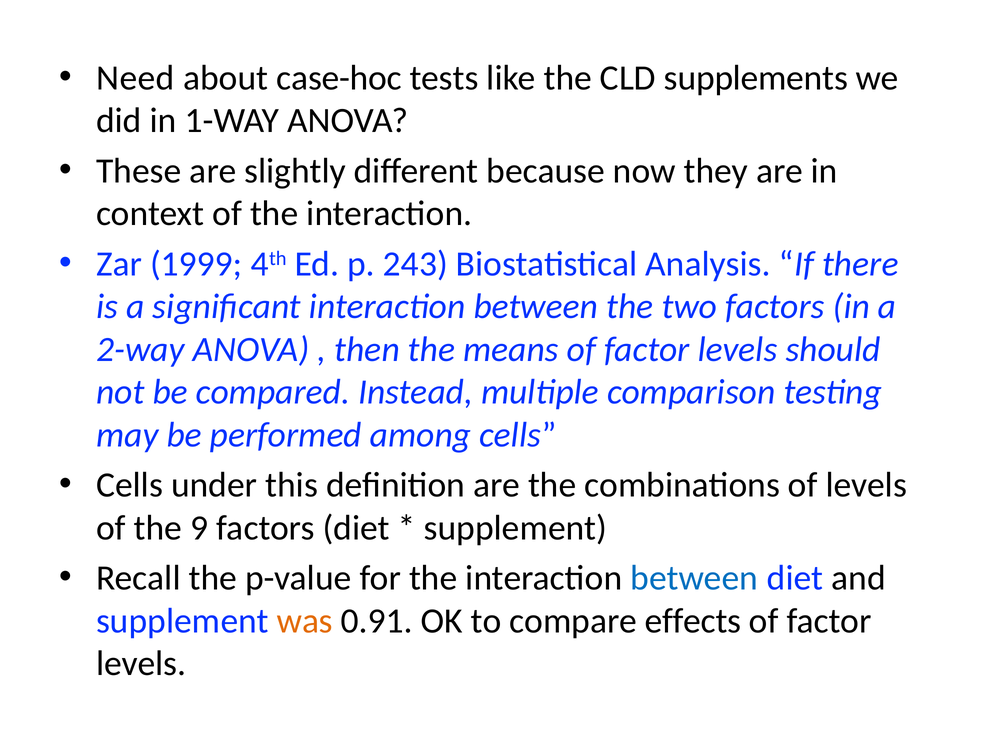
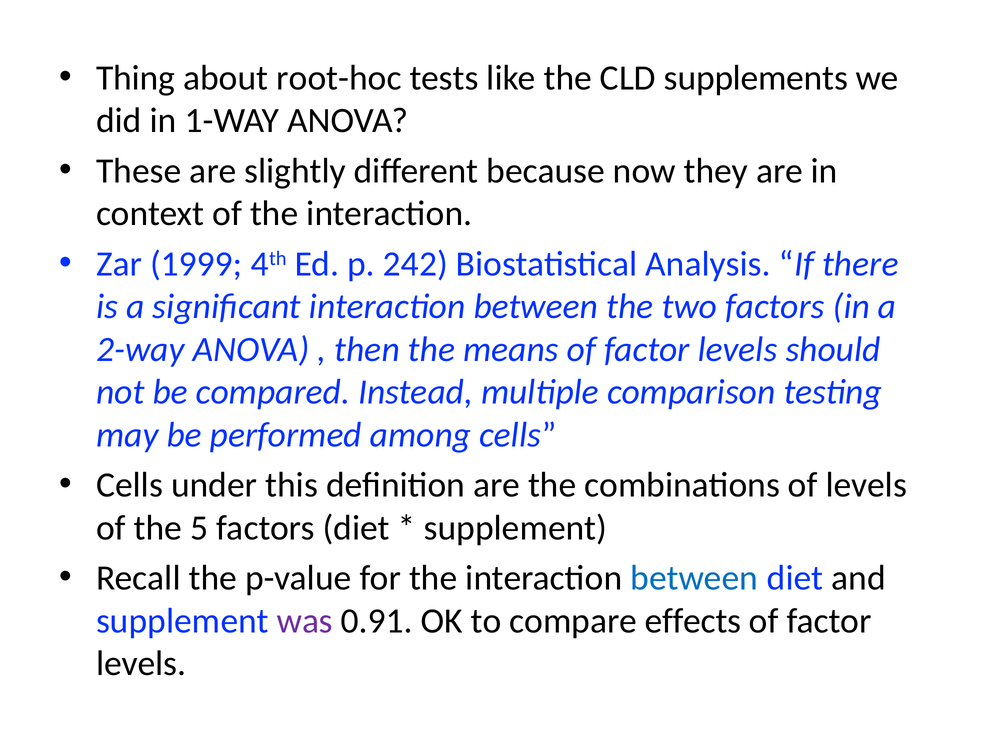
Need: Need -> Thing
case-hoc: case-hoc -> root-hoc
243: 243 -> 242
9: 9 -> 5
was colour: orange -> purple
